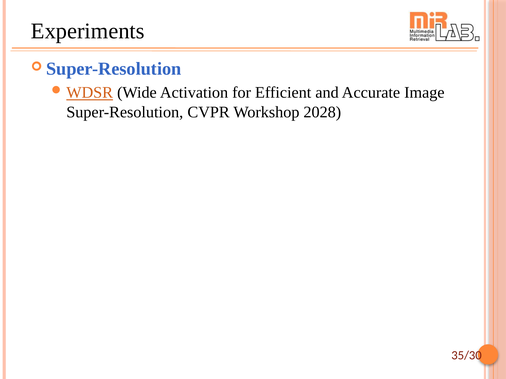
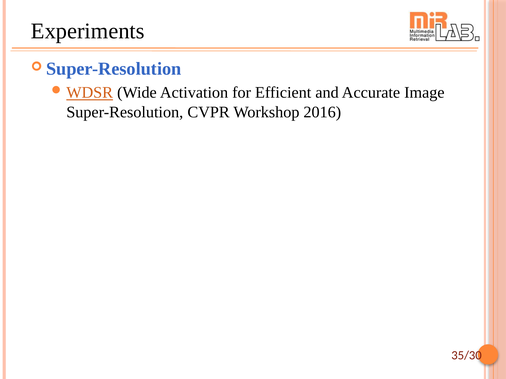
2028: 2028 -> 2016
